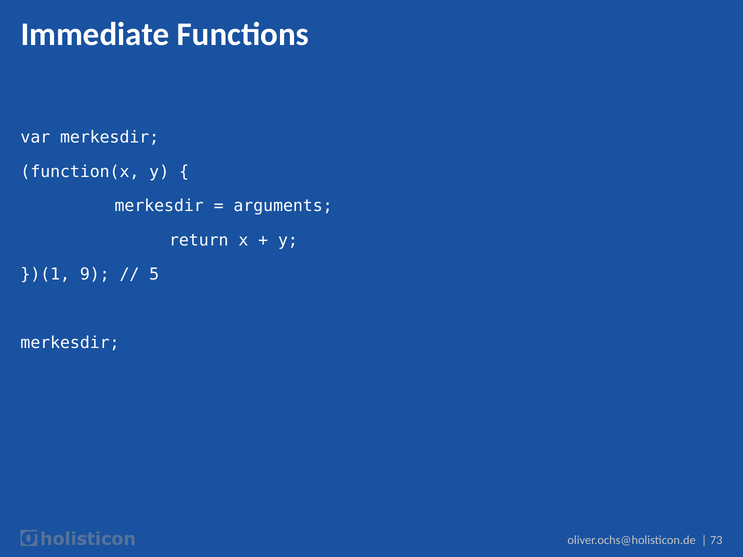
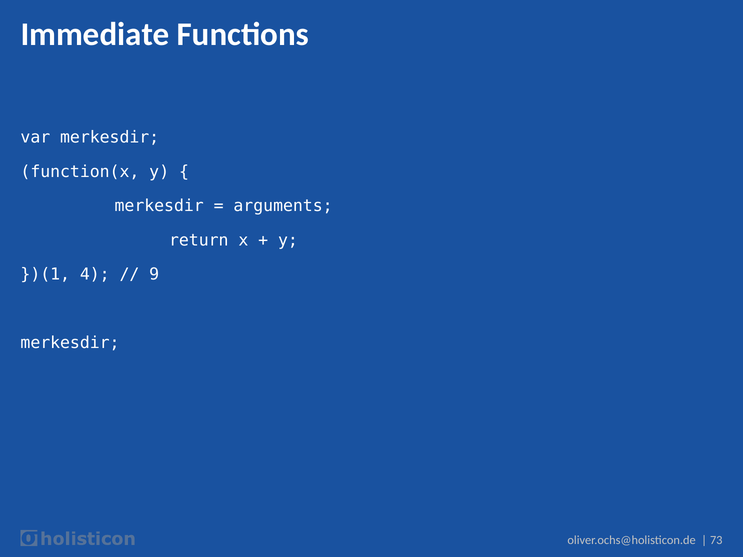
9: 9 -> 4
5: 5 -> 9
